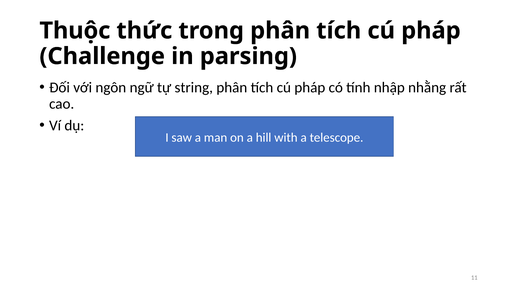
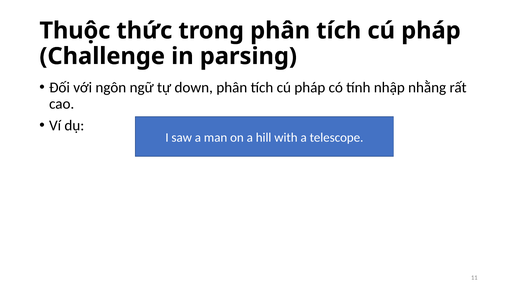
string: string -> down
